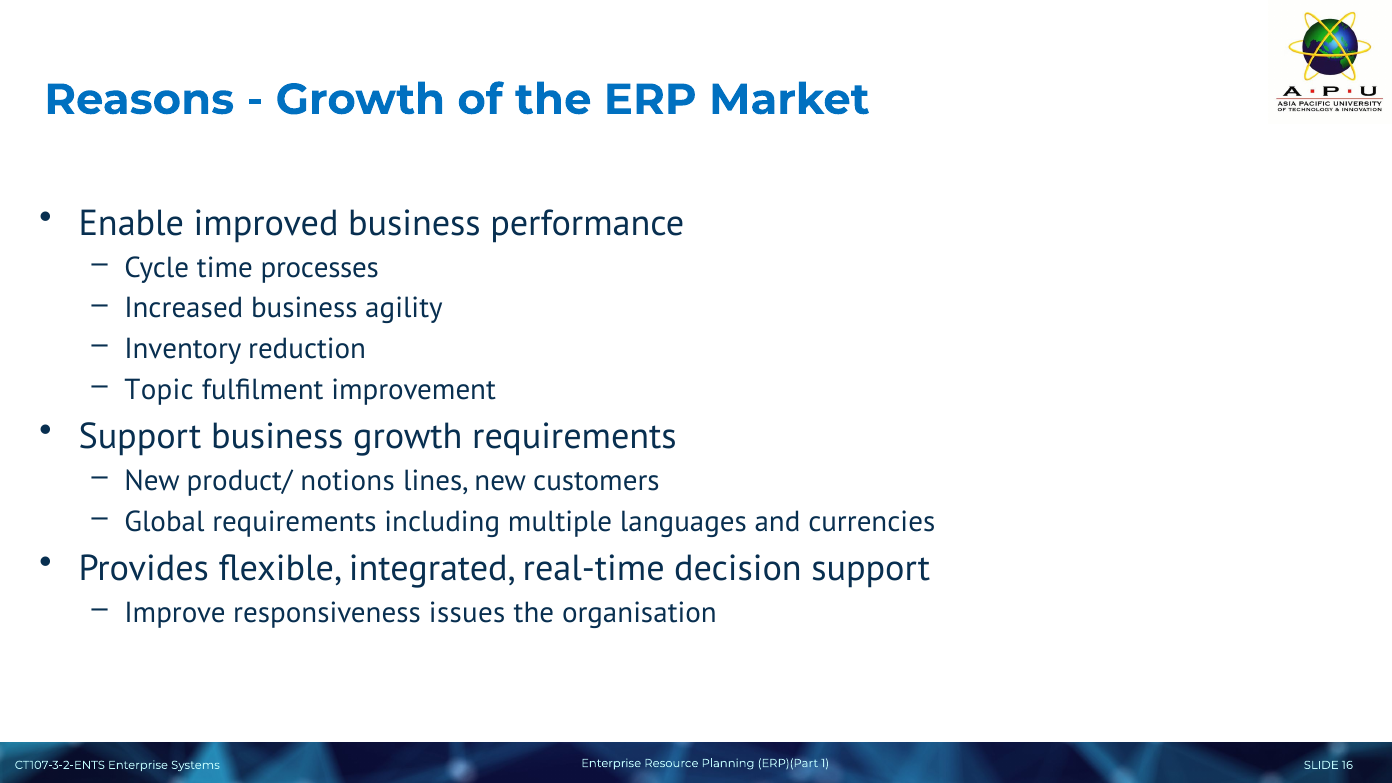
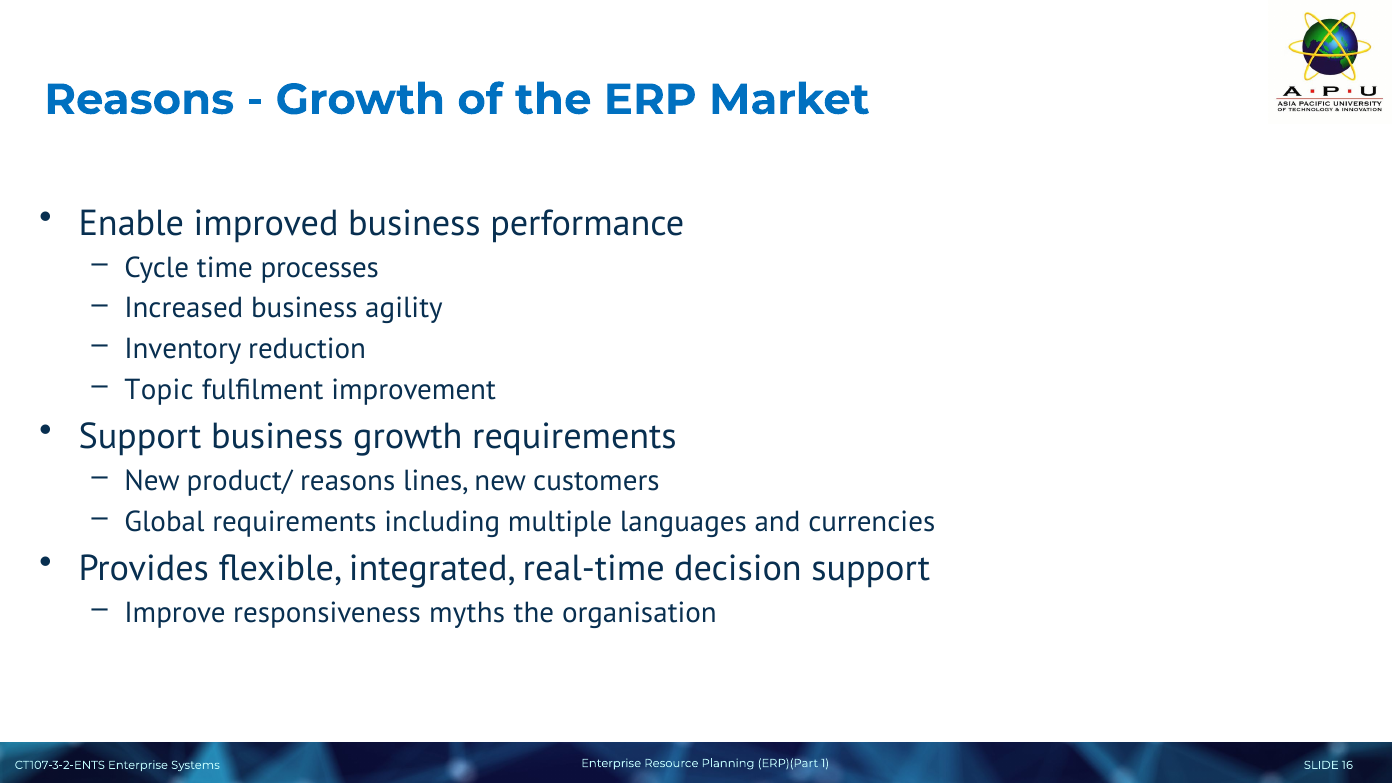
product/ notions: notions -> reasons
issues: issues -> myths
